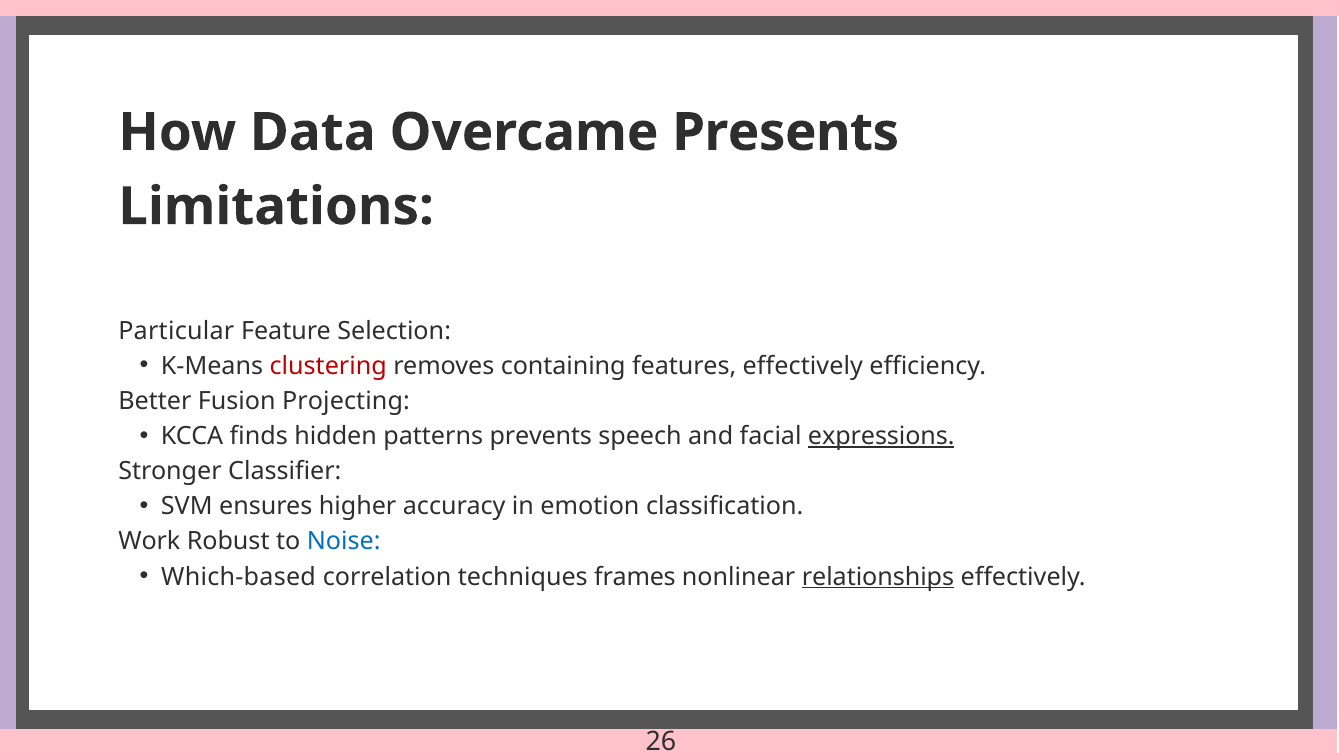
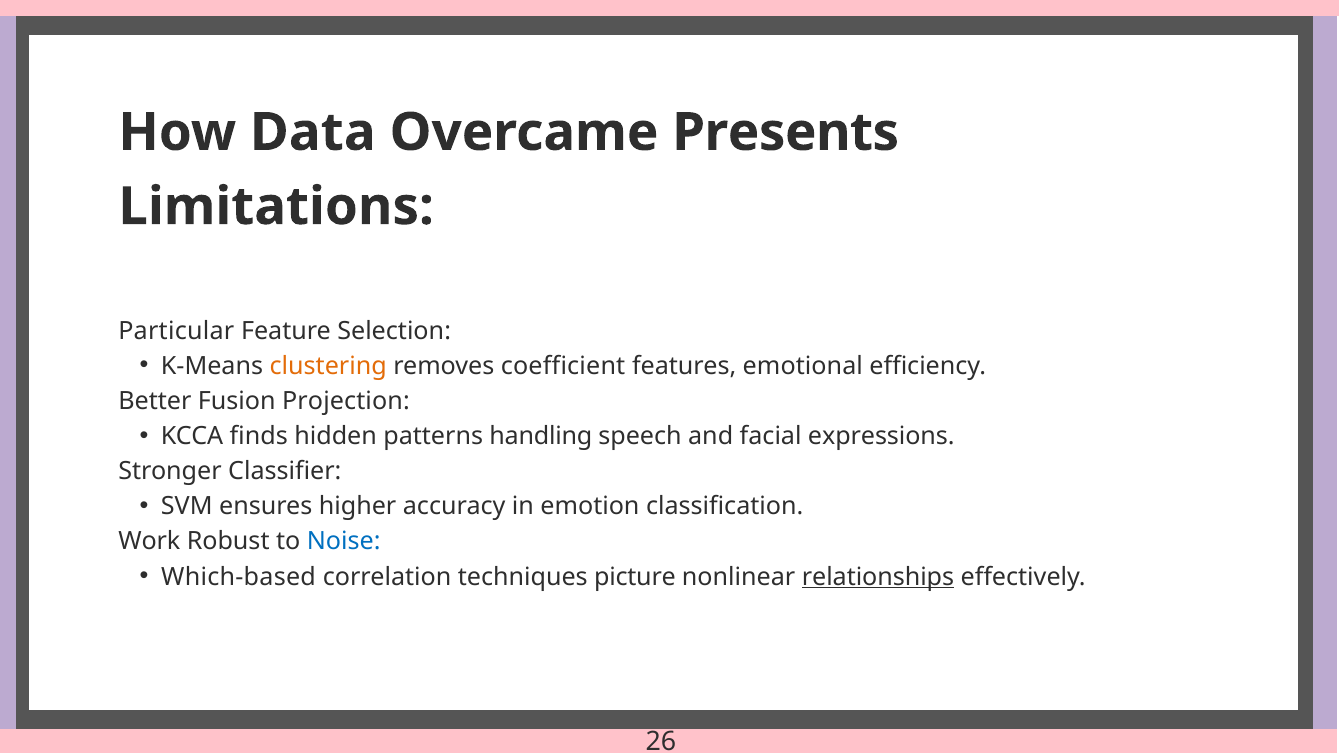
clustering colour: red -> orange
containing: containing -> coefficient
features effectively: effectively -> emotional
Projecting: Projecting -> Projection
prevents: prevents -> handling
expressions underline: present -> none
frames: frames -> picture
